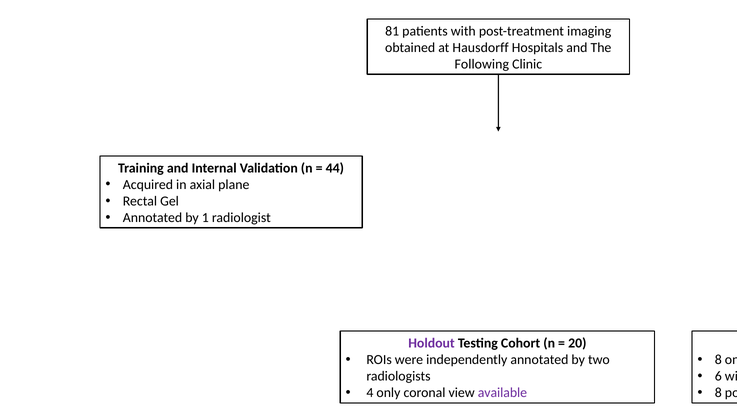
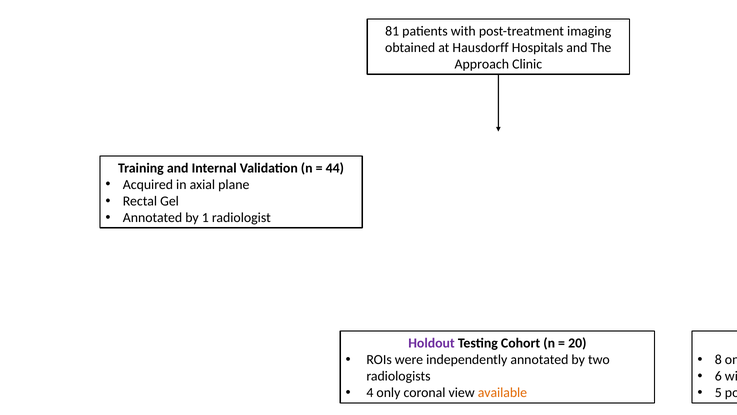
Following: Following -> Approach
available at (502, 392) colour: purple -> orange
8 at (718, 392): 8 -> 5
